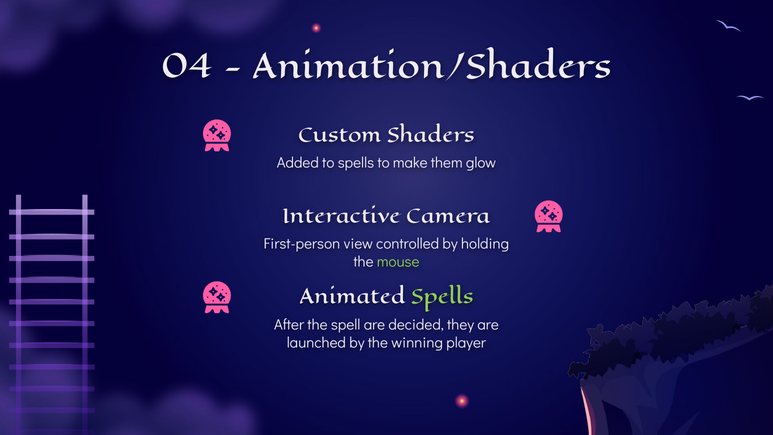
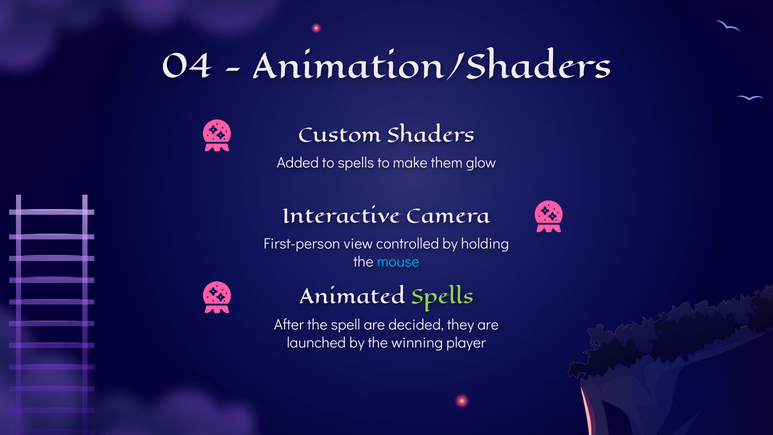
mouse colour: light green -> light blue
